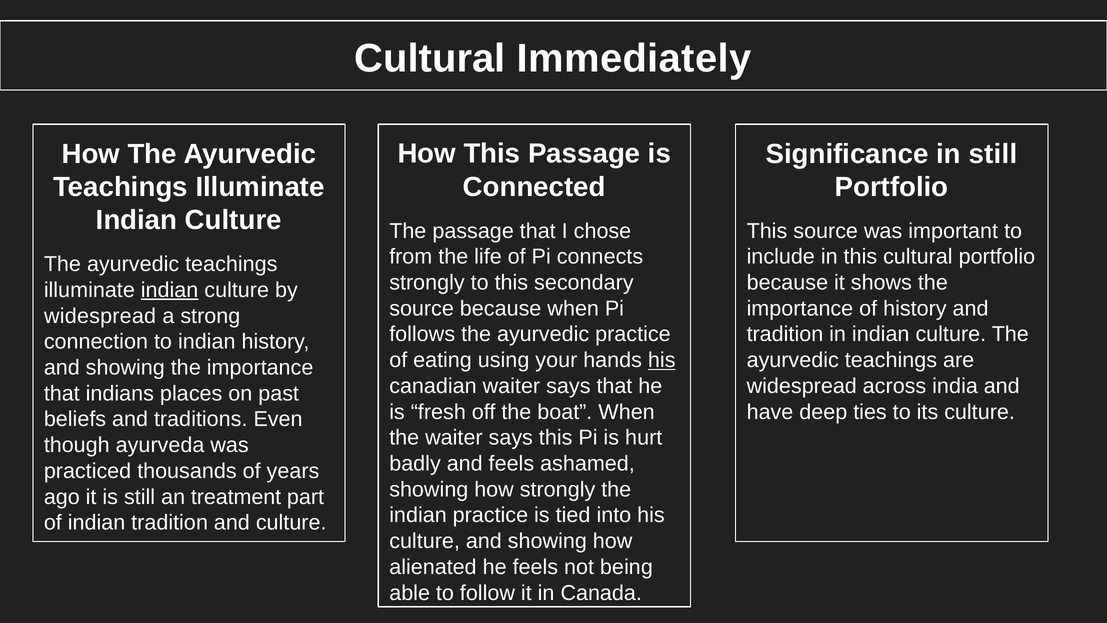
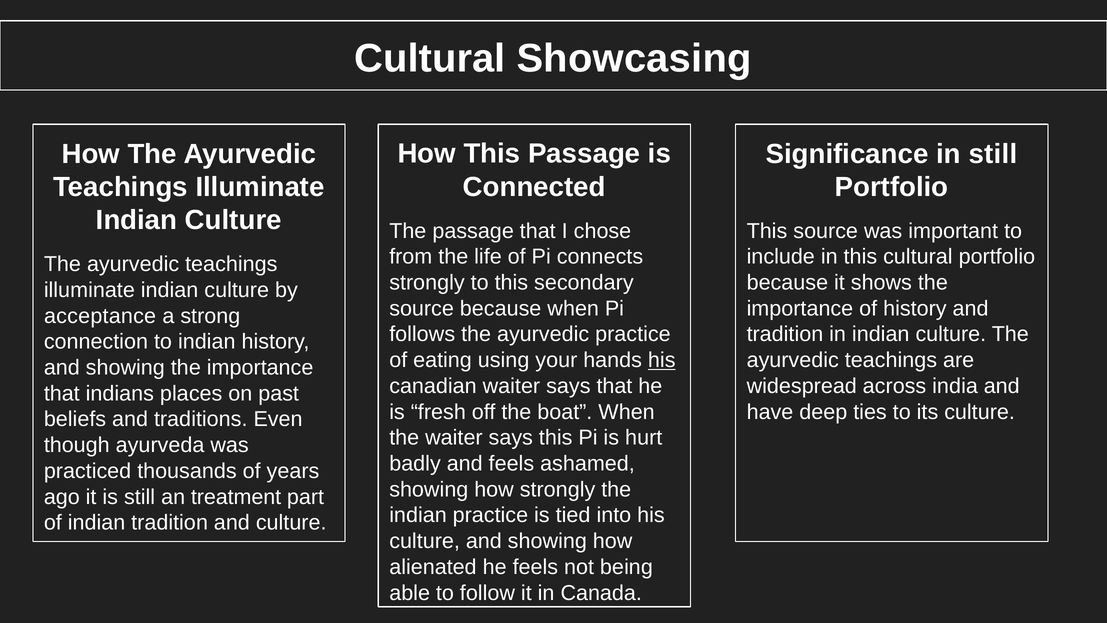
Immediately: Immediately -> Showcasing
indian at (170, 290) underline: present -> none
widespread at (100, 316): widespread -> acceptance
